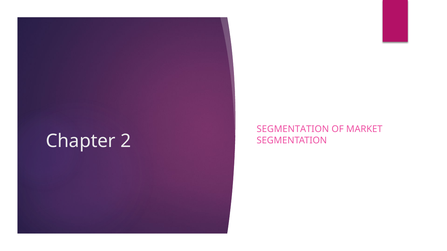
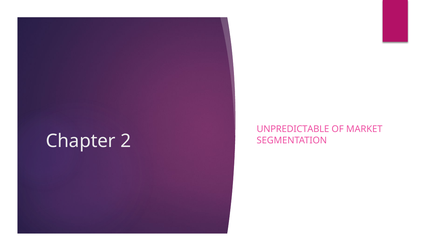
SEGMENTATION at (293, 129): SEGMENTATION -> UNPREDICTABLE
